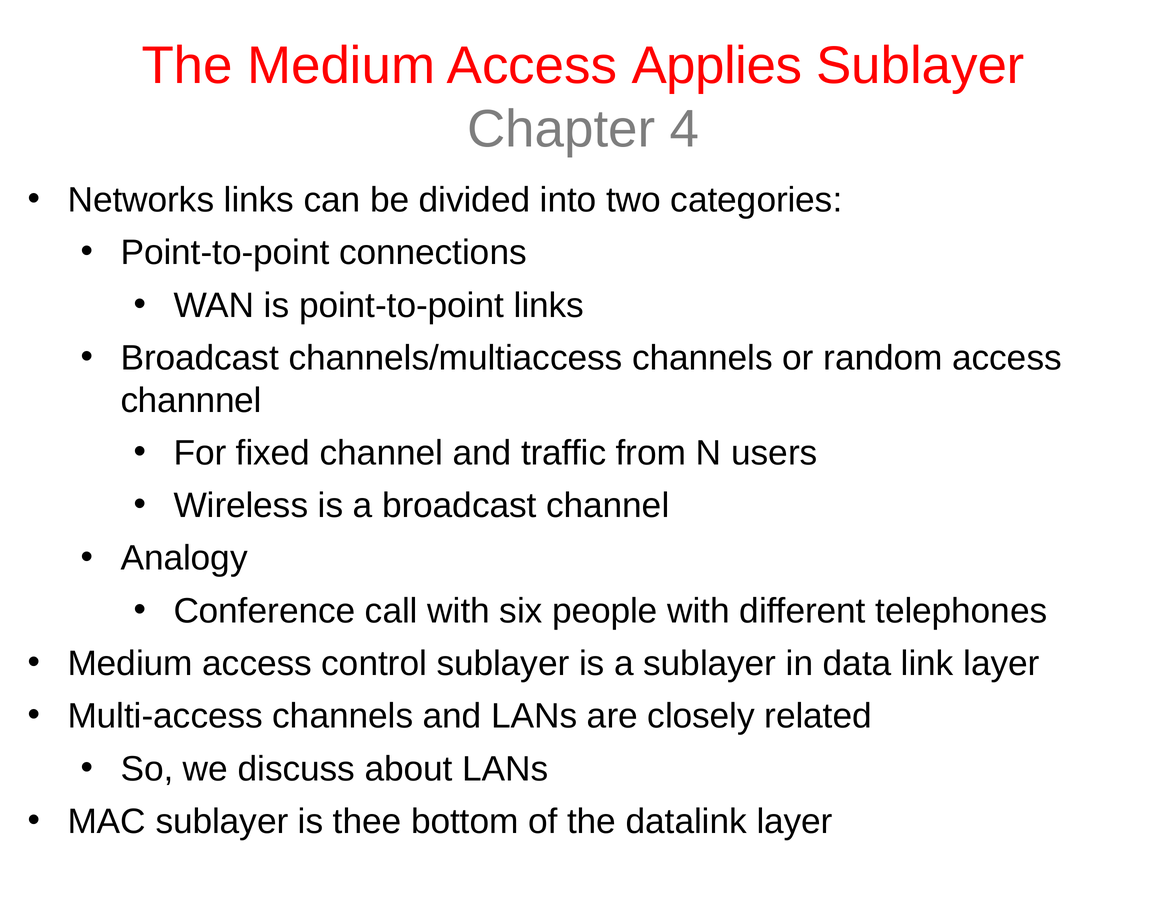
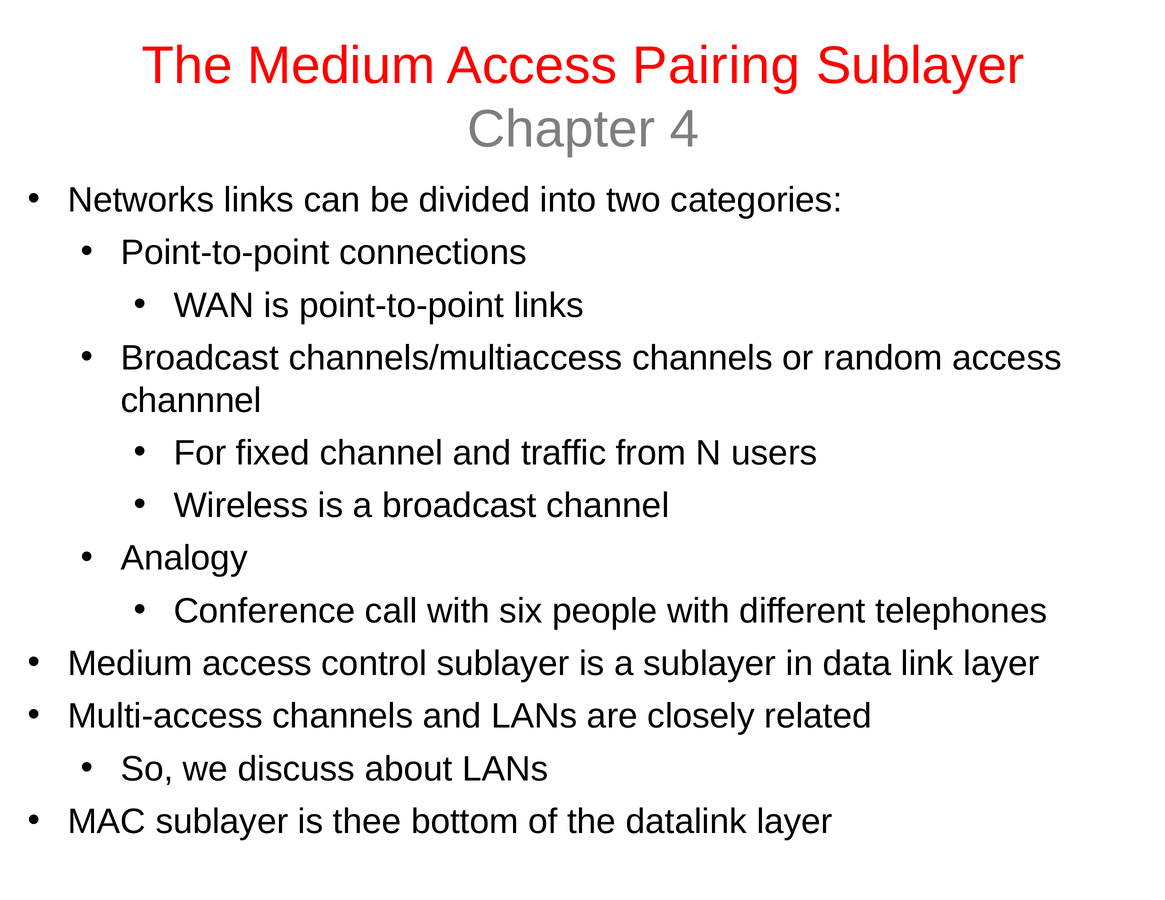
Applies: Applies -> Pairing
